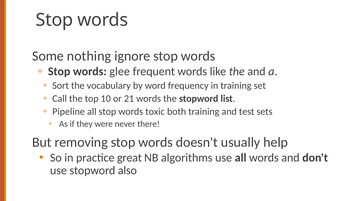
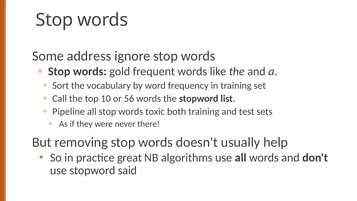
nothing: nothing -> address
glee: glee -> gold
21: 21 -> 56
also: also -> said
